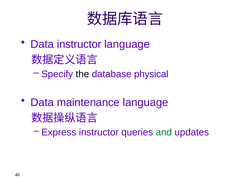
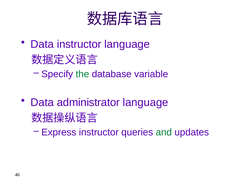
the colour: black -> green
physical: physical -> variable
maintenance: maintenance -> administrator
